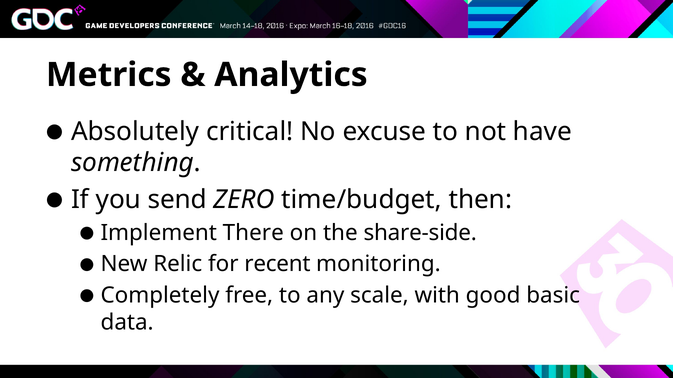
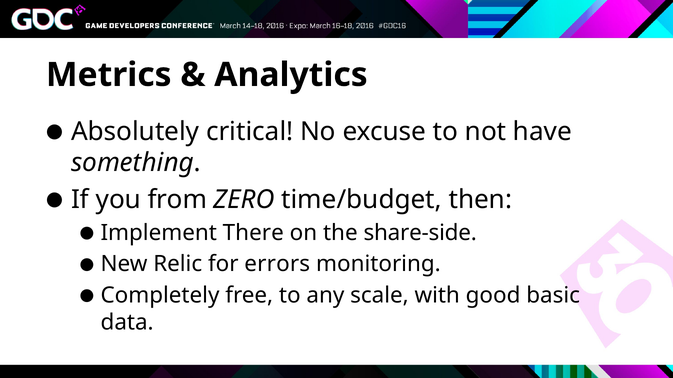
send: send -> from
recent: recent -> errors
